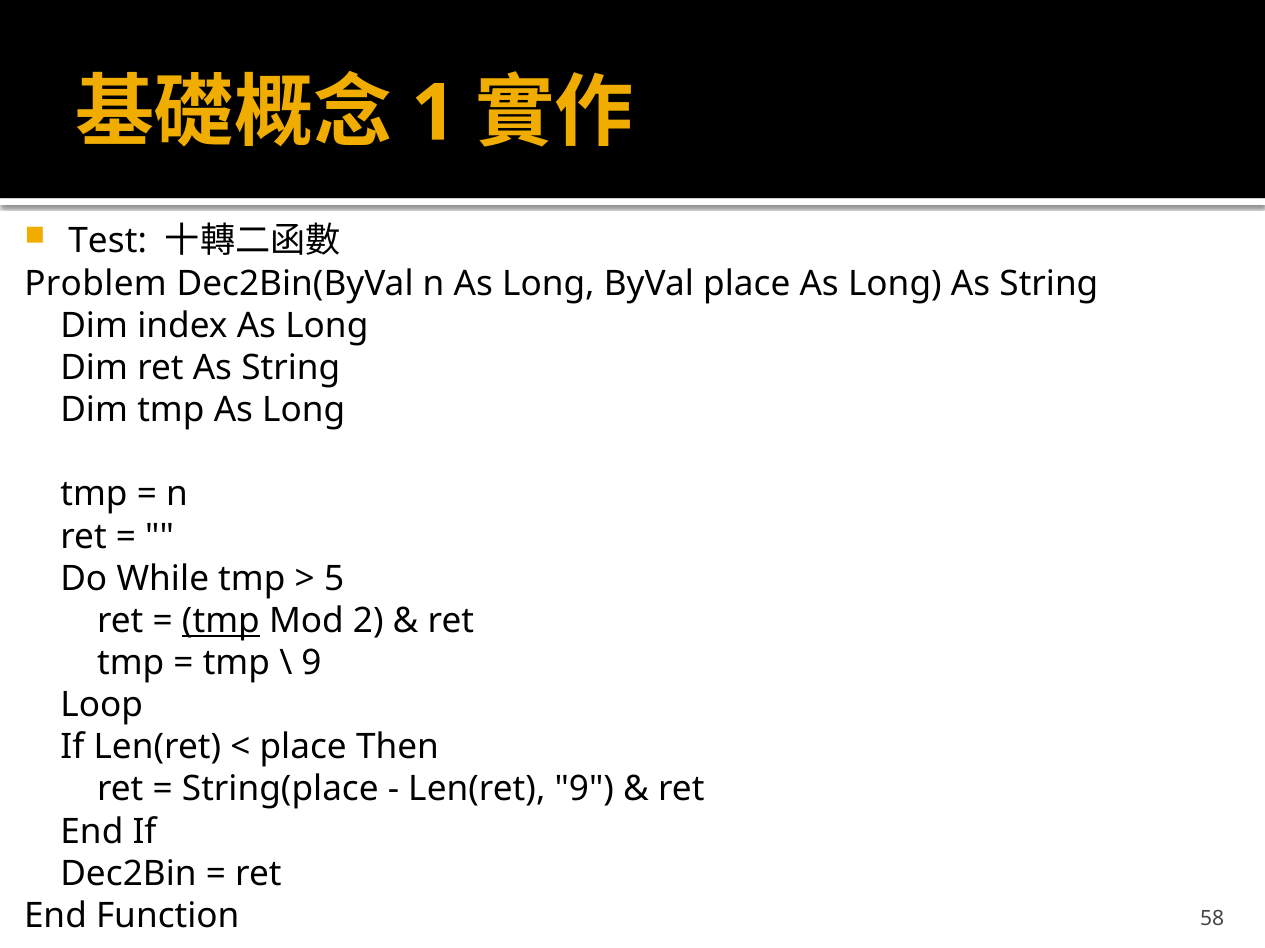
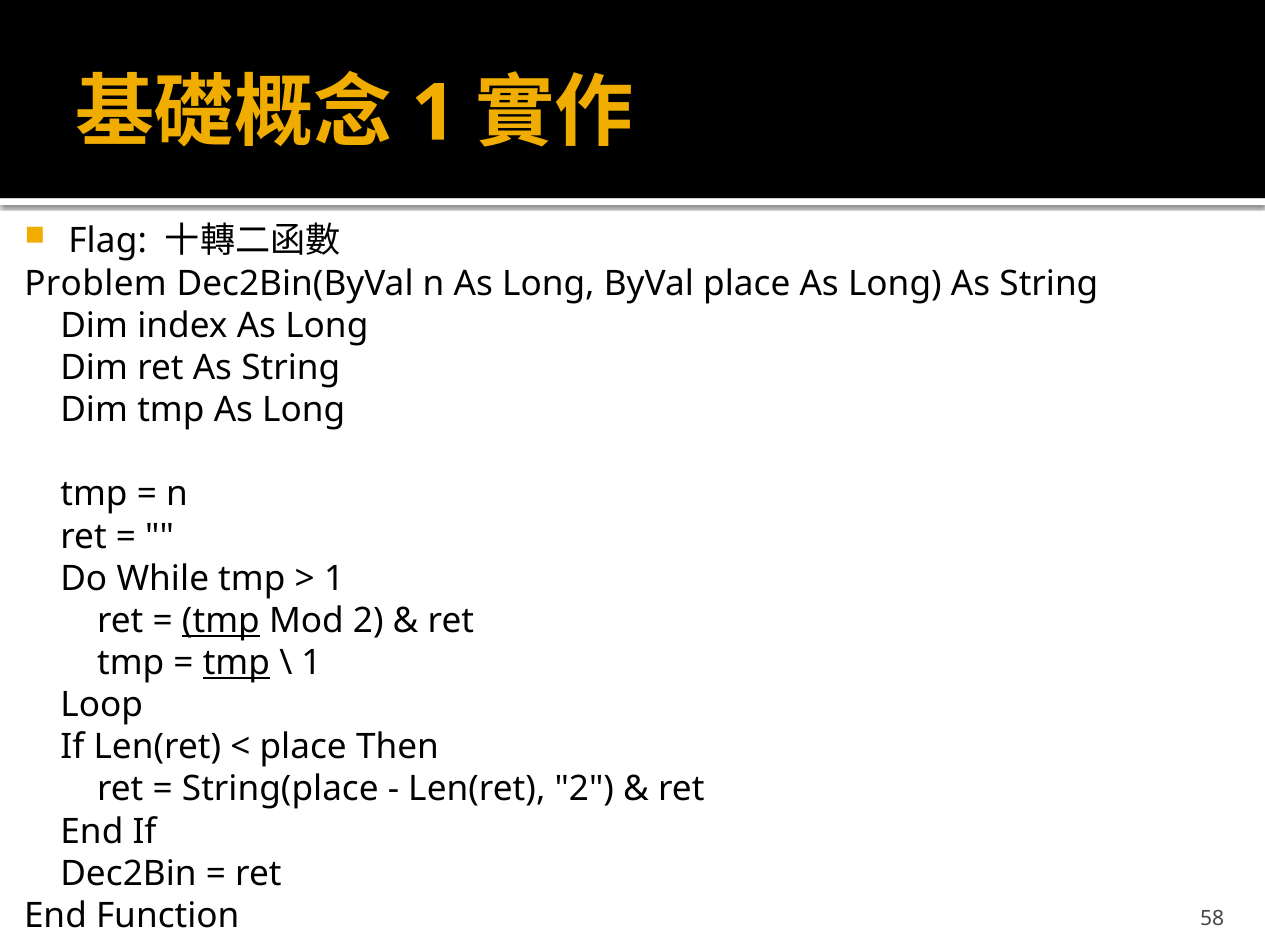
Test: Test -> Flag
5 at (334, 579): 5 -> 1
tmp at (236, 663) underline: none -> present
9 at (311, 663): 9 -> 1
Len(ret 9: 9 -> 2
